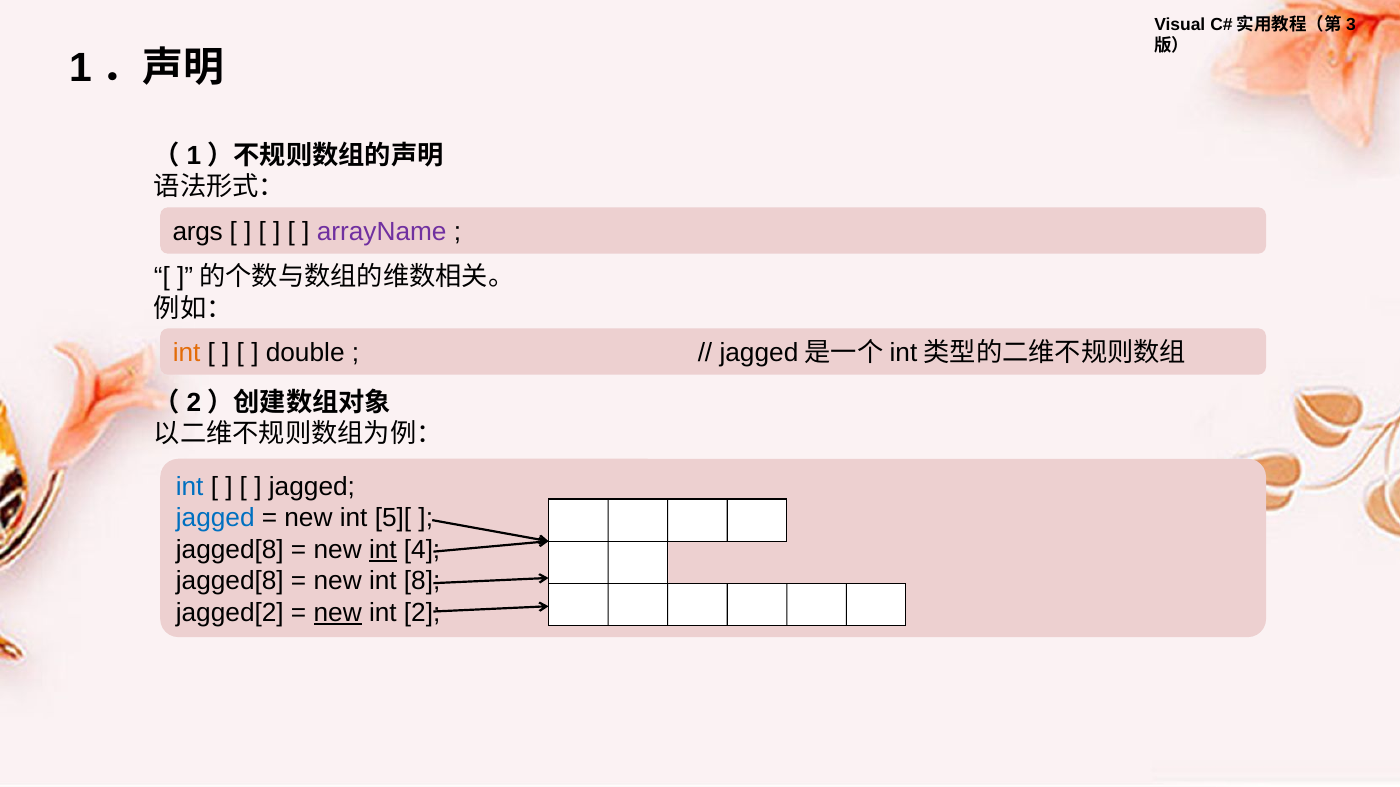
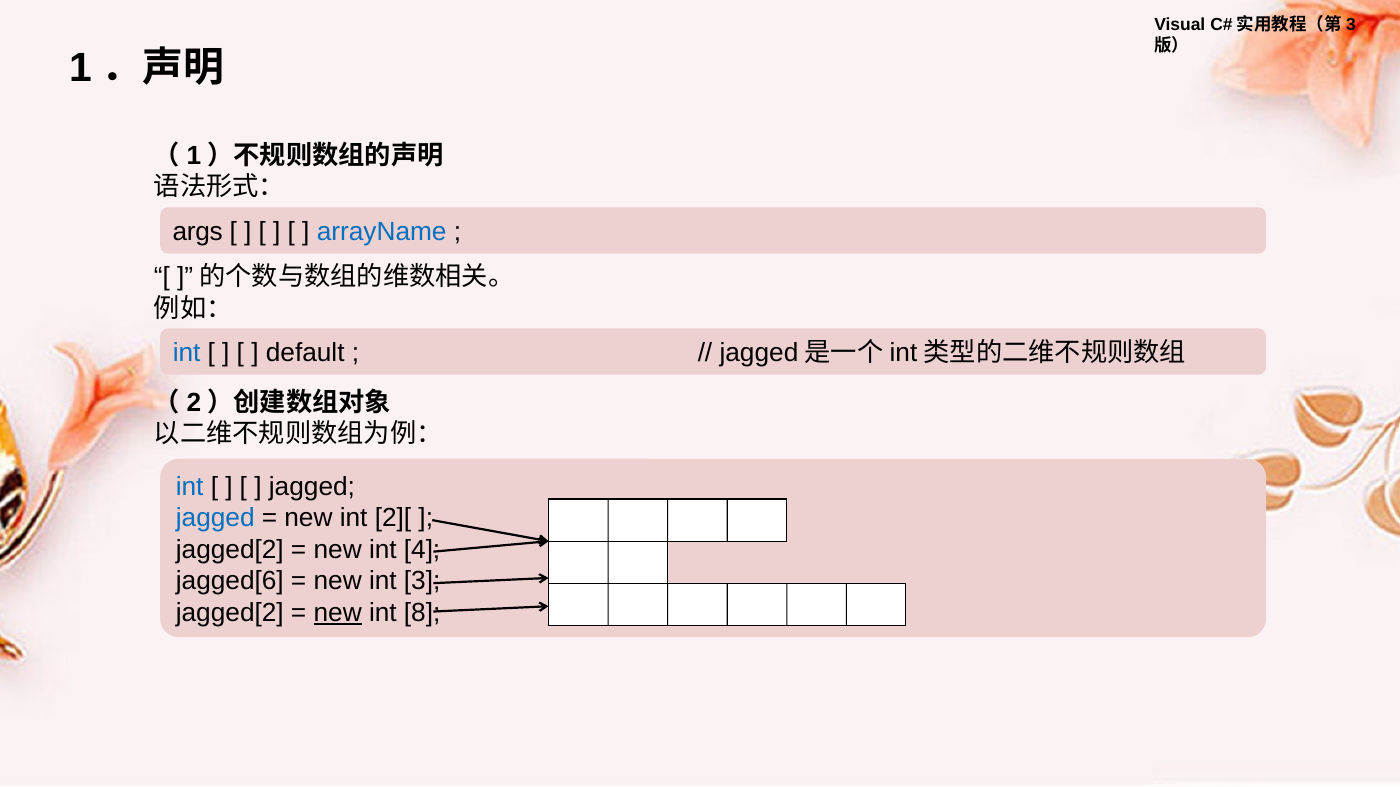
arrayName colour: purple -> blue
int at (187, 354) colour: orange -> blue
double: double -> default
5][: 5][ -> 2][
jagged[8 at (230, 550): jagged[8 -> jagged[2
int at (383, 550) underline: present -> none
jagged[8 at (230, 582): jagged[8 -> jagged[6
8: 8 -> 3
2: 2 -> 8
